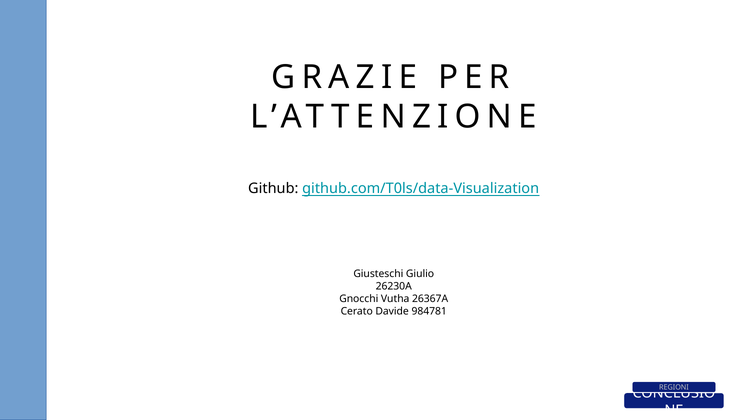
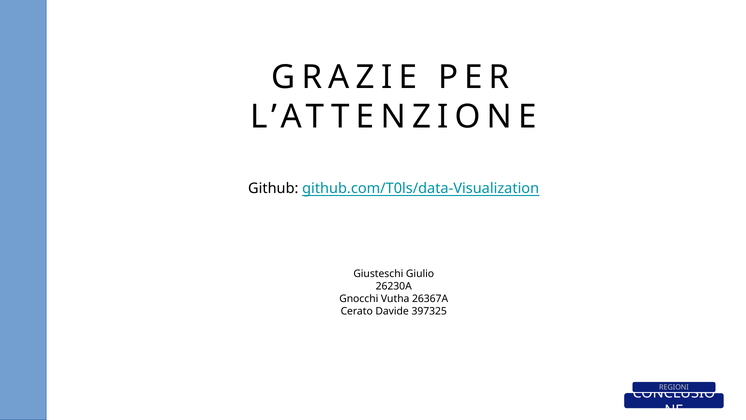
984781: 984781 -> 397325
